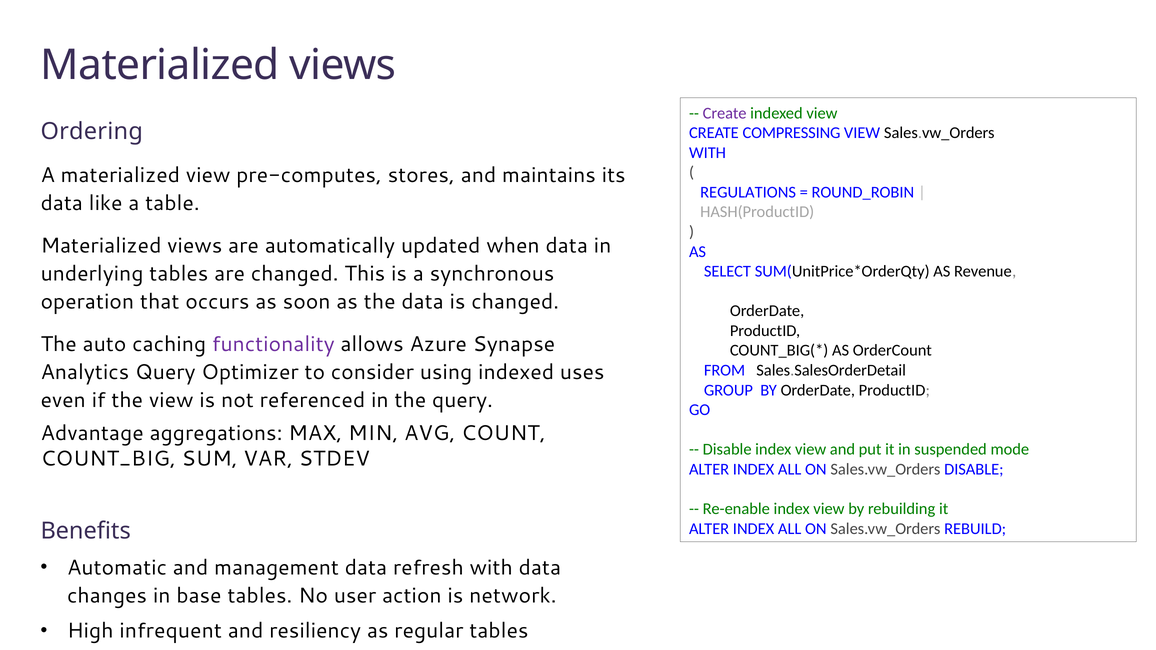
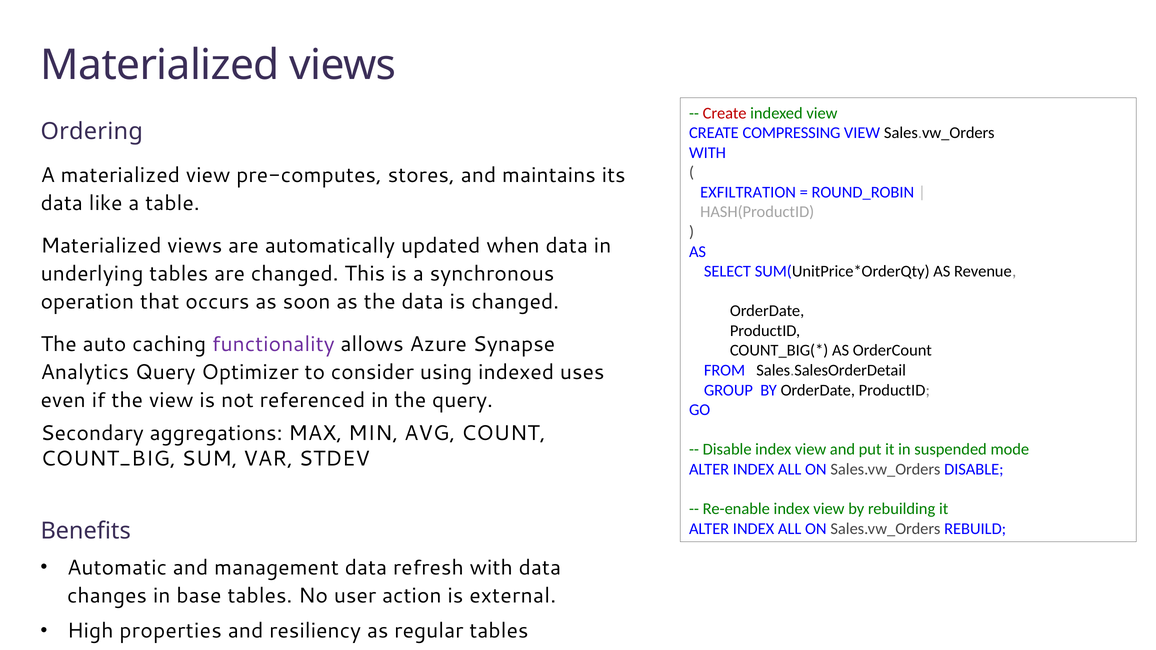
Create at (725, 113) colour: purple -> red
REGULATIONS: REGULATIONS -> EXFILTRATION
Advantage: Advantage -> Secondary
network: network -> external
infrequent: infrequent -> properties
